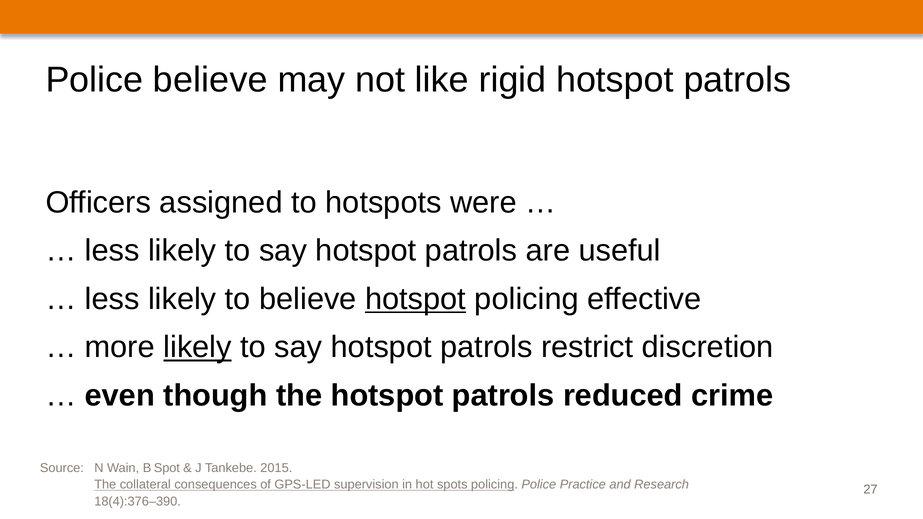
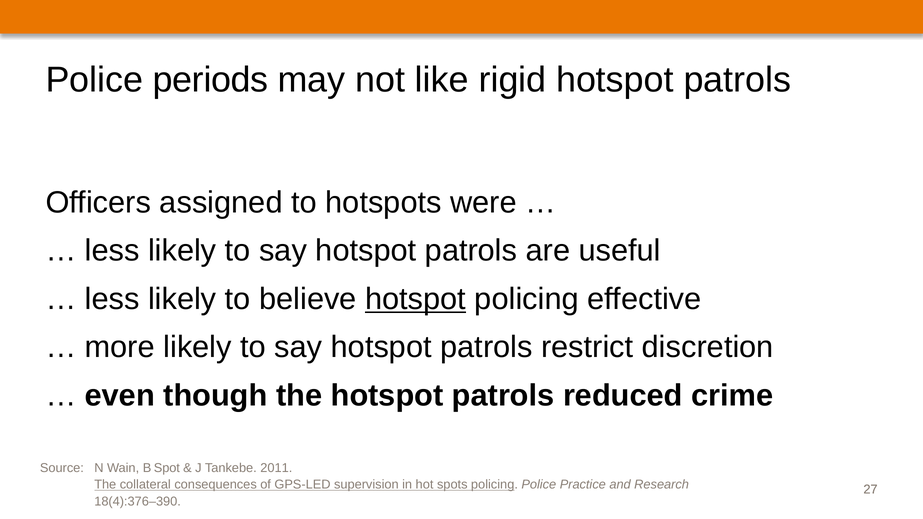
Police believe: believe -> periods
likely at (198, 347) underline: present -> none
2015: 2015 -> 2011
